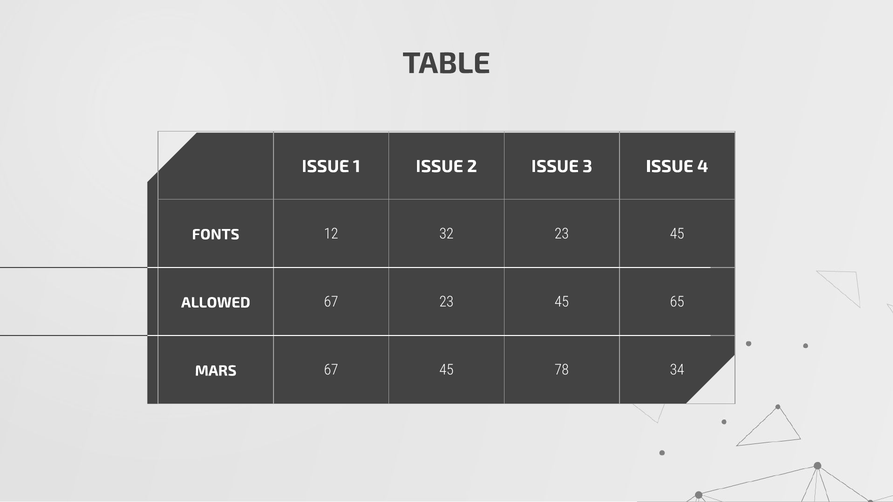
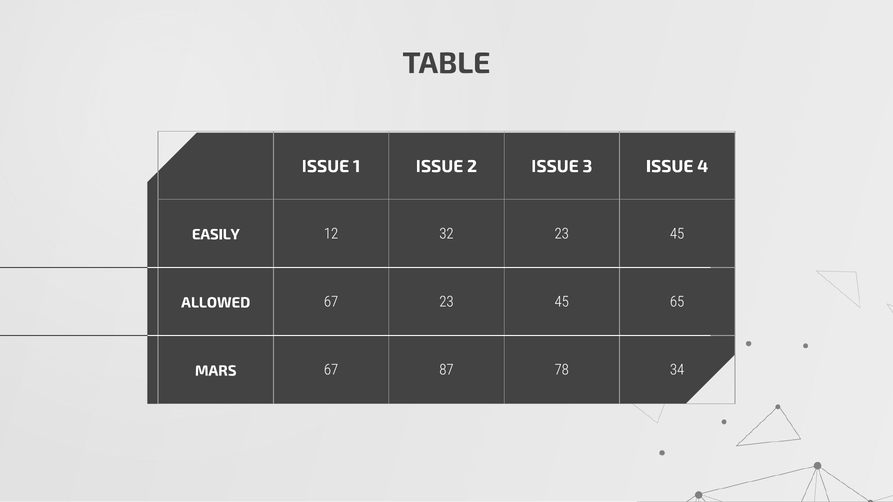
FONTS: FONTS -> EASILY
67 45: 45 -> 87
